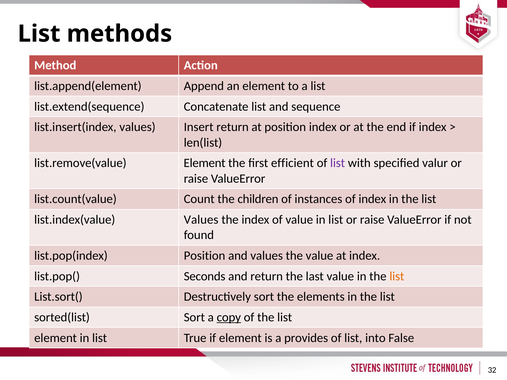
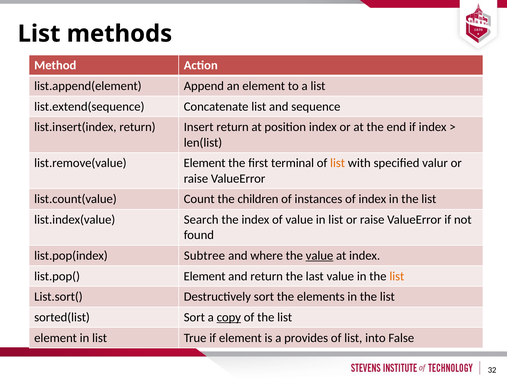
list.insert(index values: values -> return
efficient: efficient -> terminal
list at (338, 163) colour: purple -> orange
list.index(value Values: Values -> Search
list.pop(index Position: Position -> Subtree
and values: values -> where
value at (320, 256) underline: none -> present
list.pop( Seconds: Seconds -> Element
